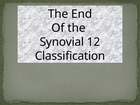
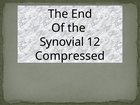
Classification: Classification -> Compressed
